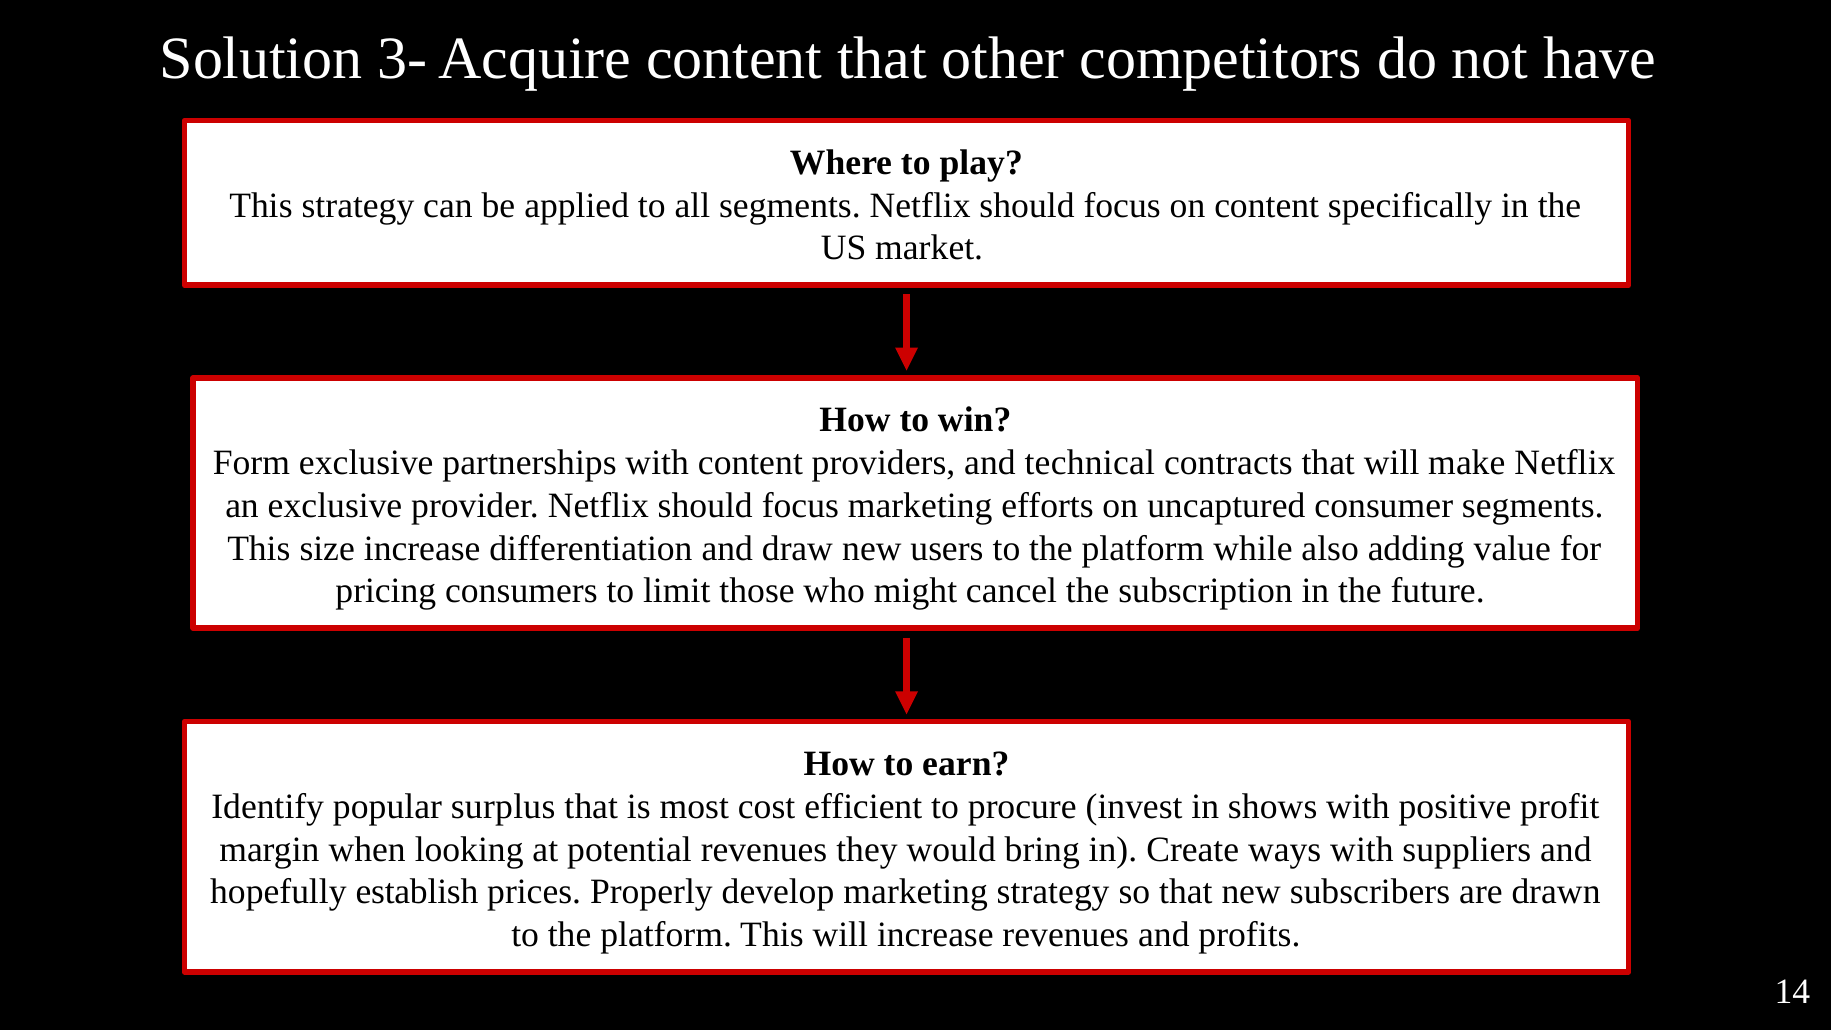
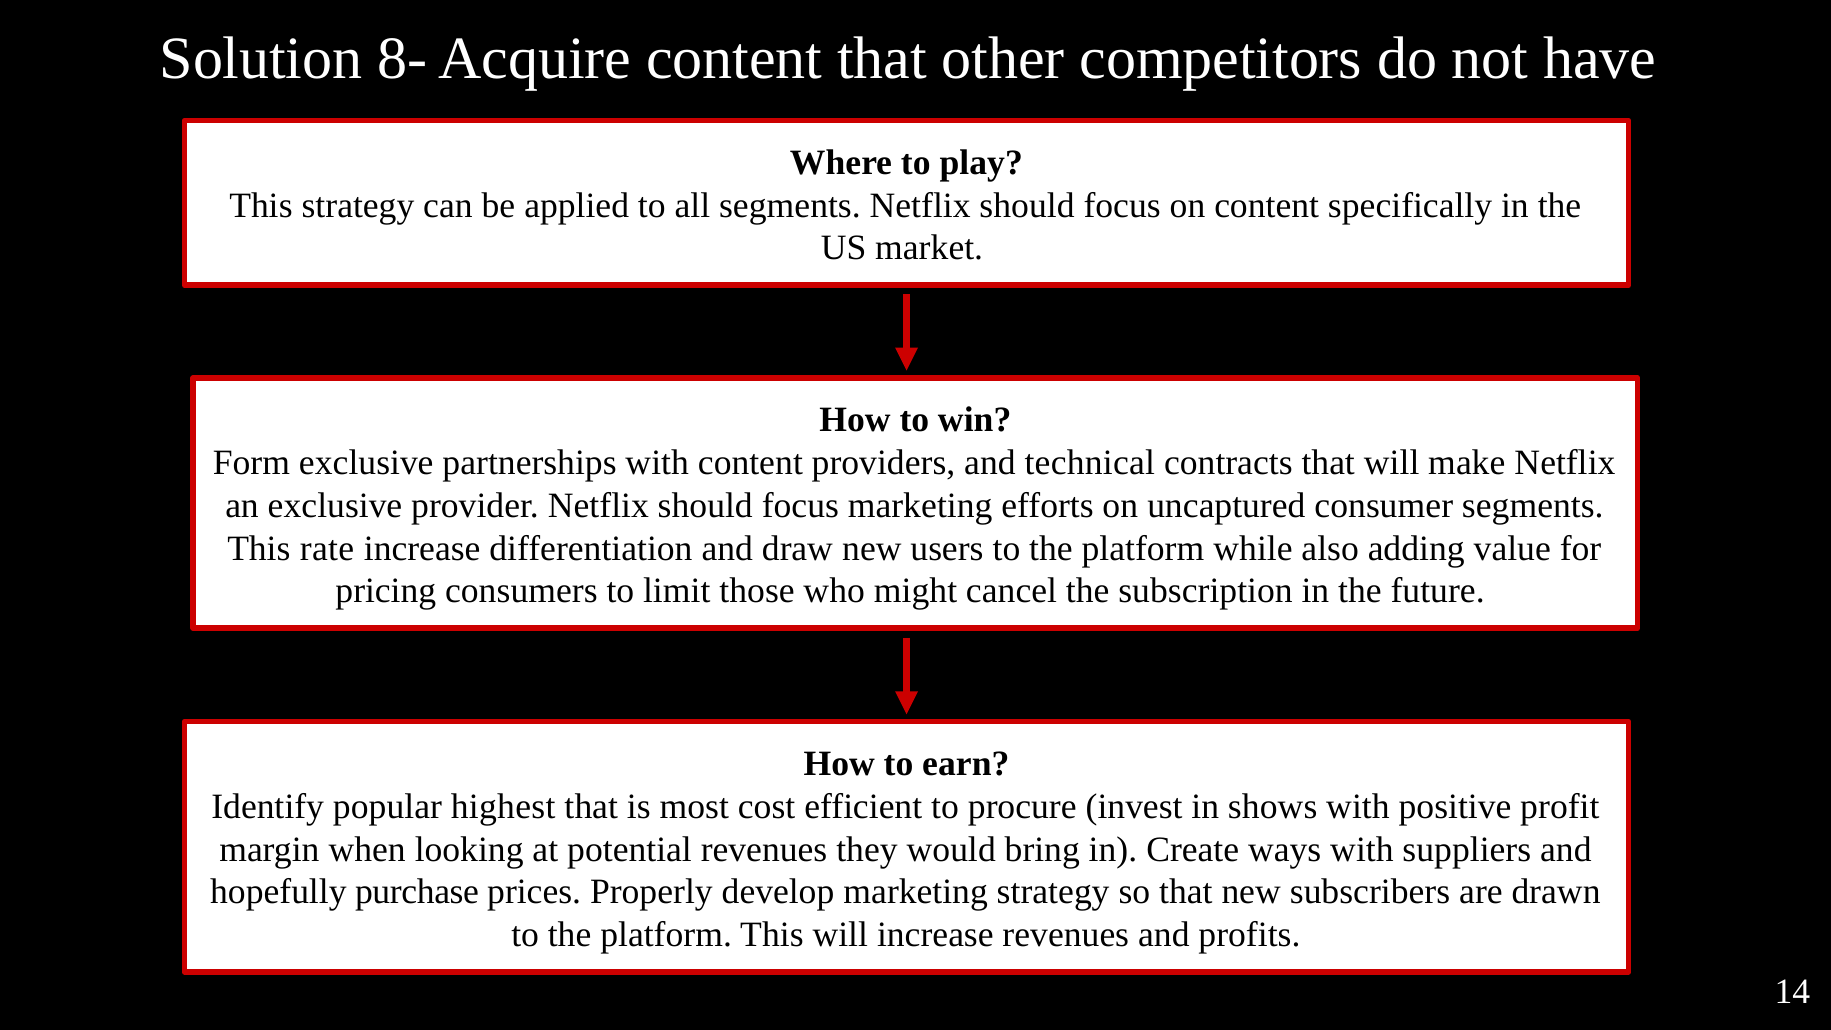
3-: 3- -> 8-
size: size -> rate
surplus: surplus -> highest
establish: establish -> purchase
